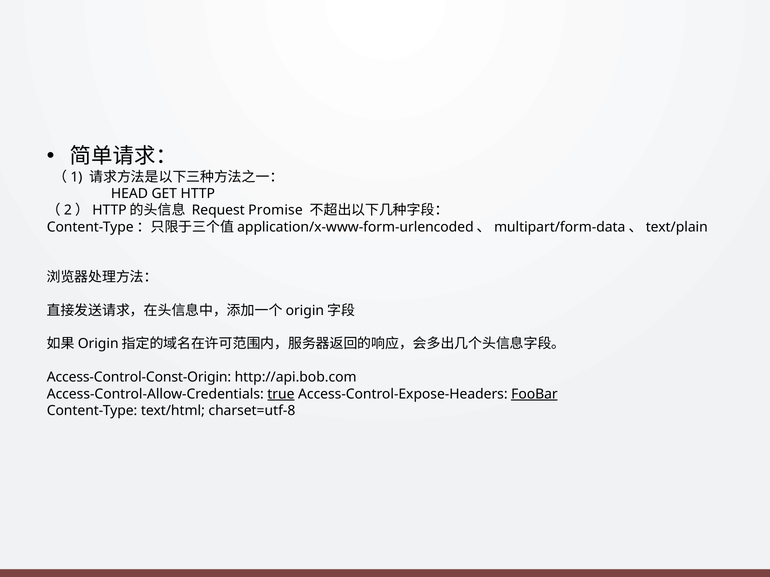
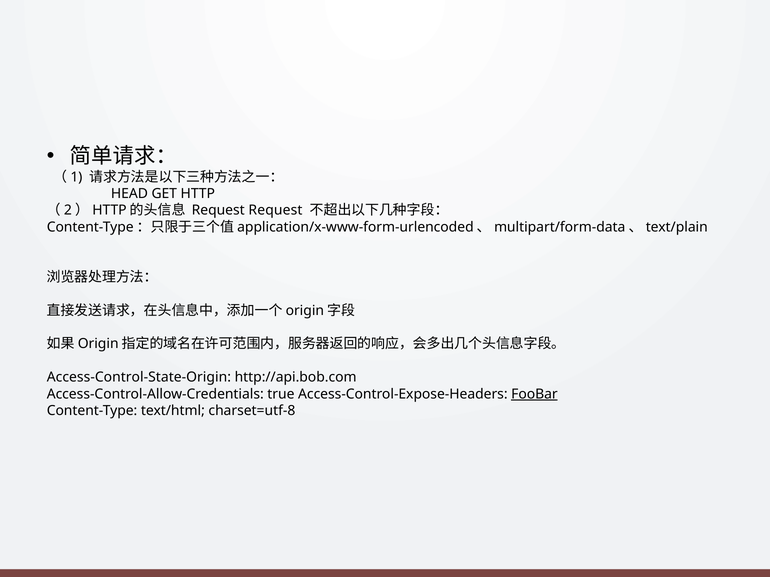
Request Promise: Promise -> Request
Access-Control-Const-Origin: Access-Control-Const-Origin -> Access-Control-State-Origin
true underline: present -> none
